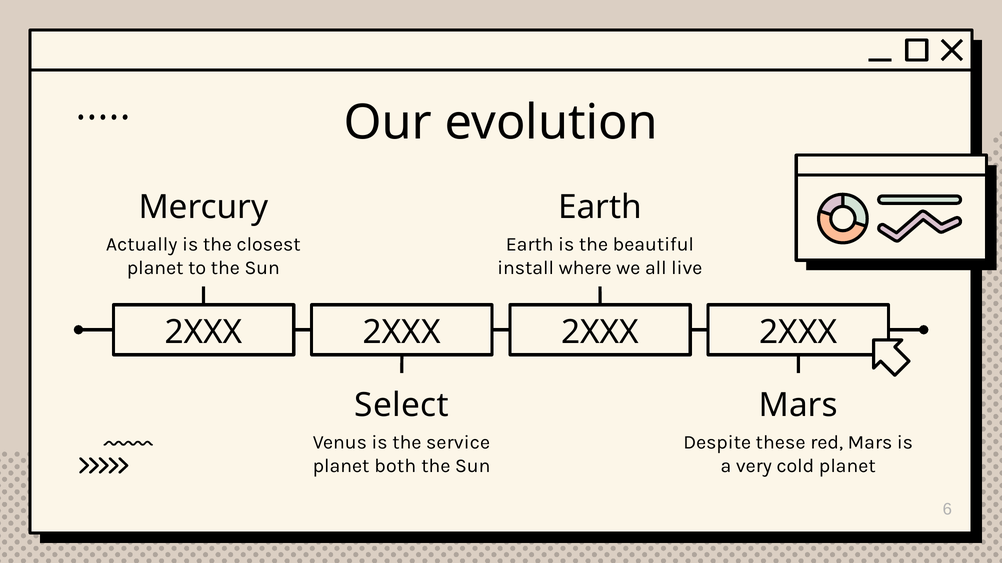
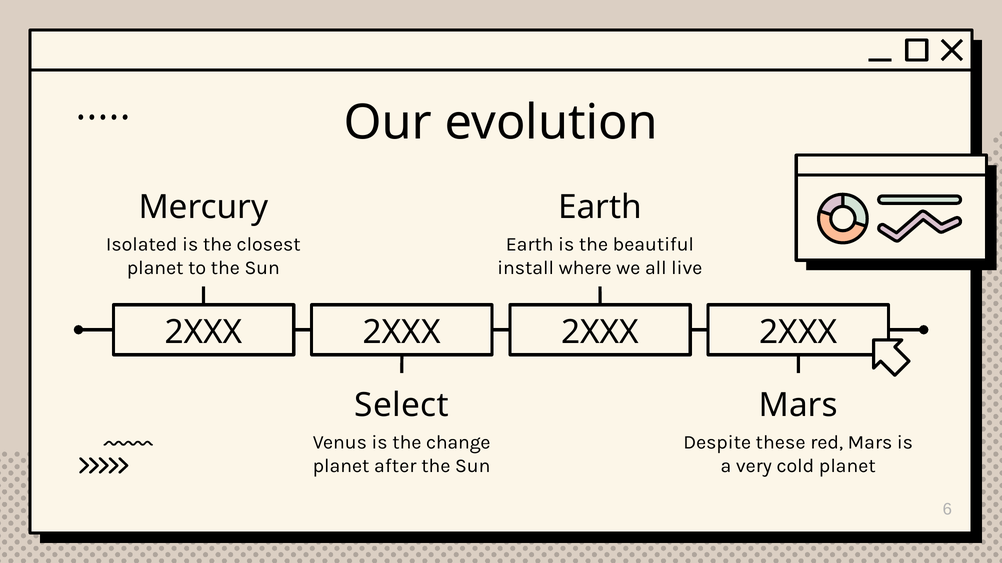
Actually: Actually -> Isolated
service: service -> change
both: both -> after
